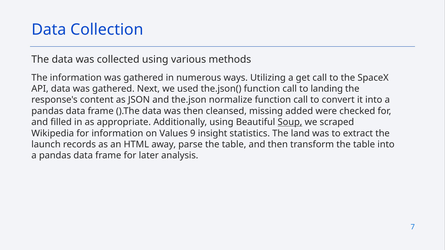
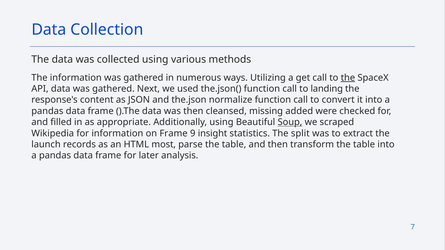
the at (348, 78) underline: none -> present
on Values: Values -> Frame
land: land -> split
away: away -> most
